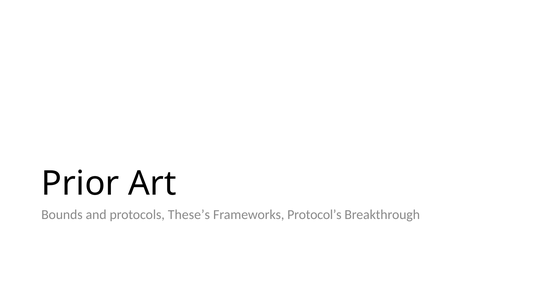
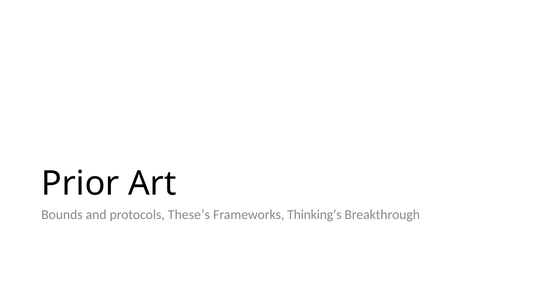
Protocol’s: Protocol’s -> Thinking’s
